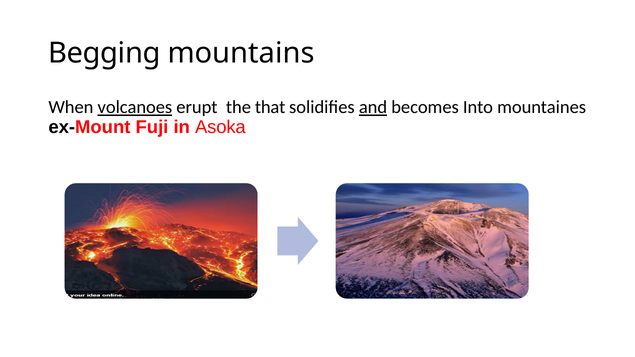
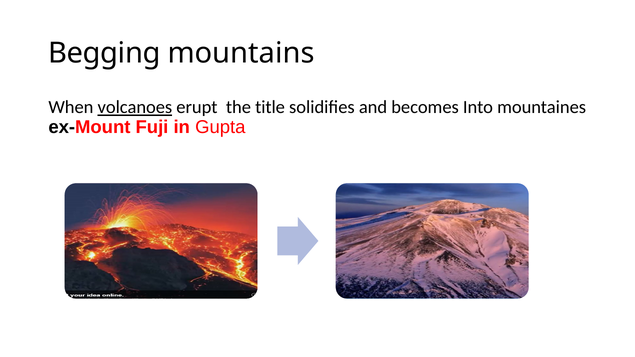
that: that -> title
and underline: present -> none
Asoka: Asoka -> Gupta
